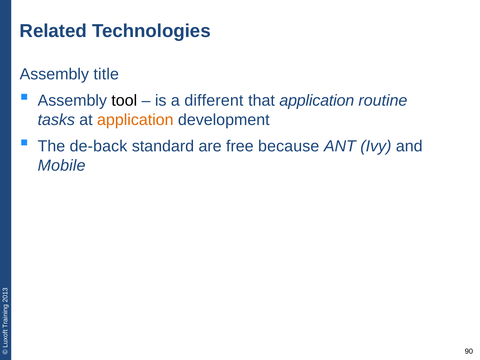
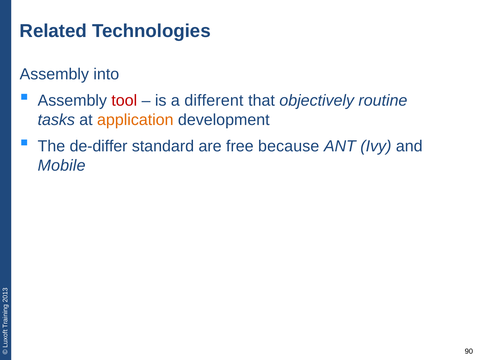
title: title -> into
tool colour: black -> red
that application: application -> objectively
de-back: de-back -> de-differ
